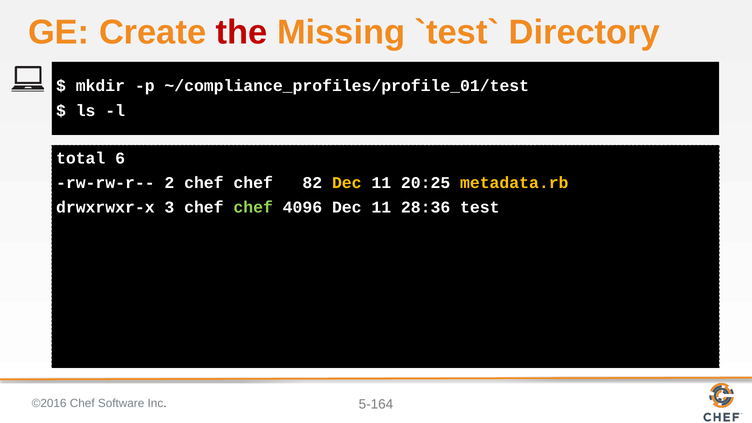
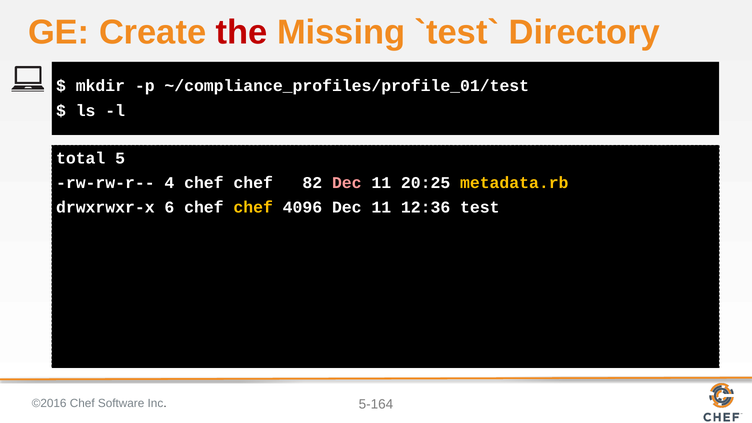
6: 6 -> 5
2: 2 -> 4
Dec at (347, 183) colour: yellow -> pink
3: 3 -> 6
chef at (253, 207) colour: light green -> yellow
28:36: 28:36 -> 12:36
